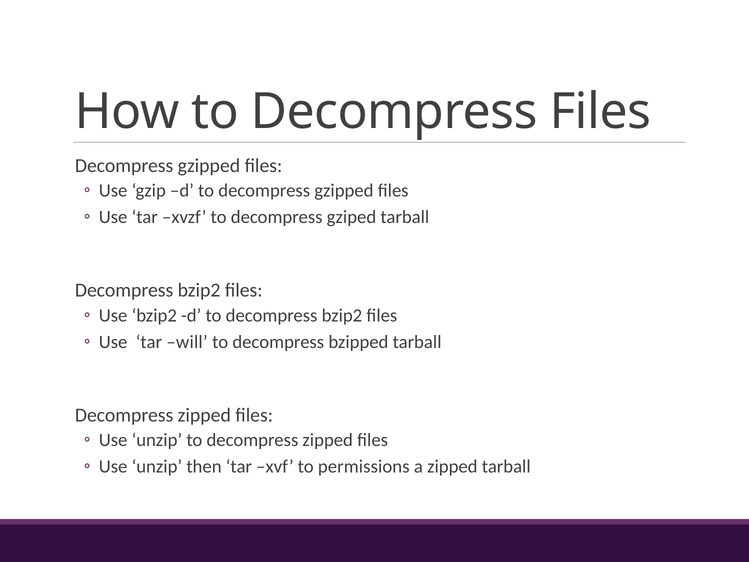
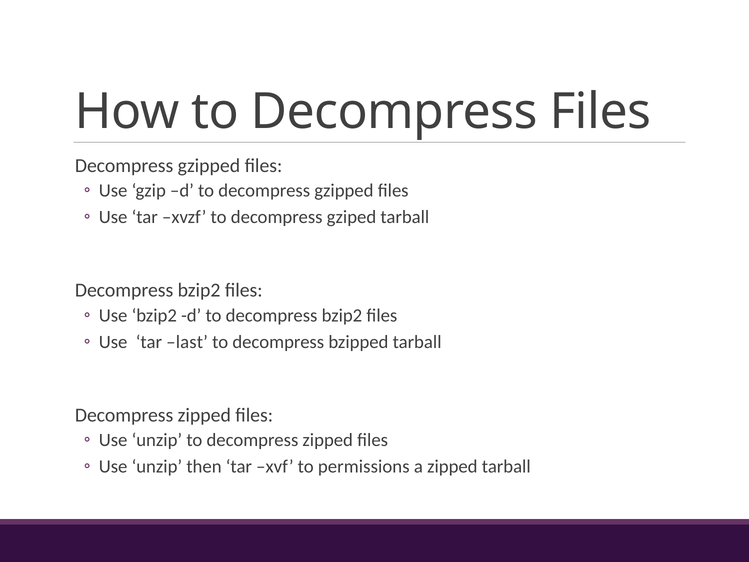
will: will -> last
